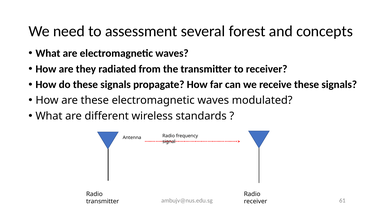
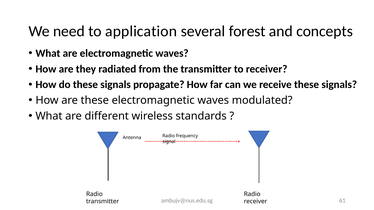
assessment: assessment -> application
